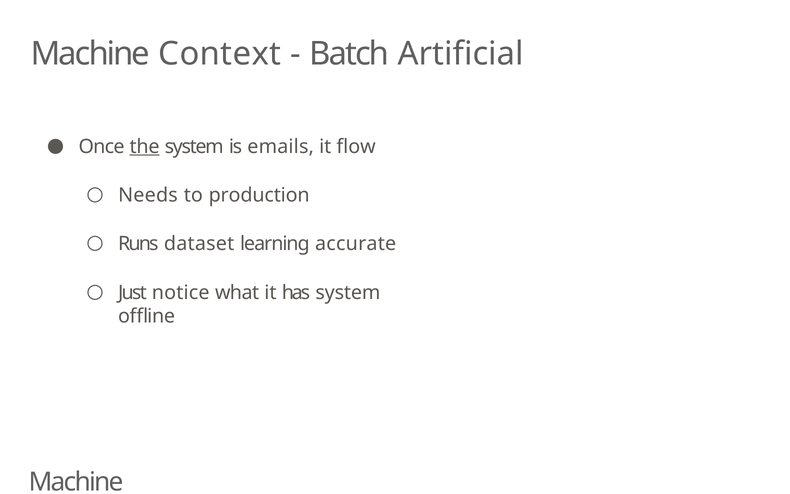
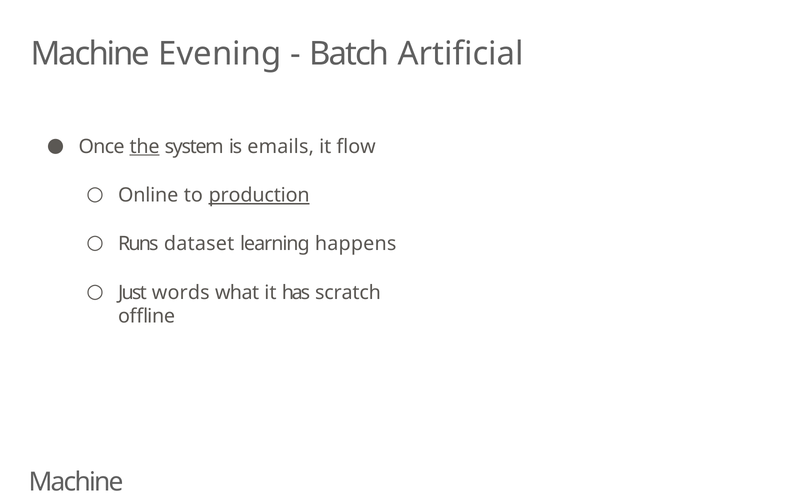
Context: Context -> Evening
Needs: Needs -> Online
production underline: none -> present
accurate: accurate -> happens
notice: notice -> words
has system: system -> scratch
